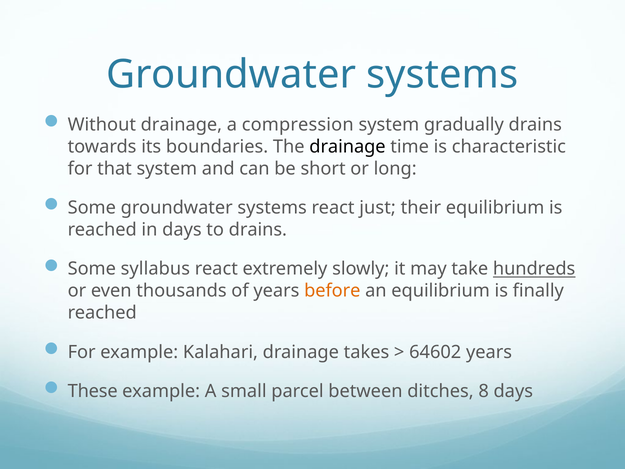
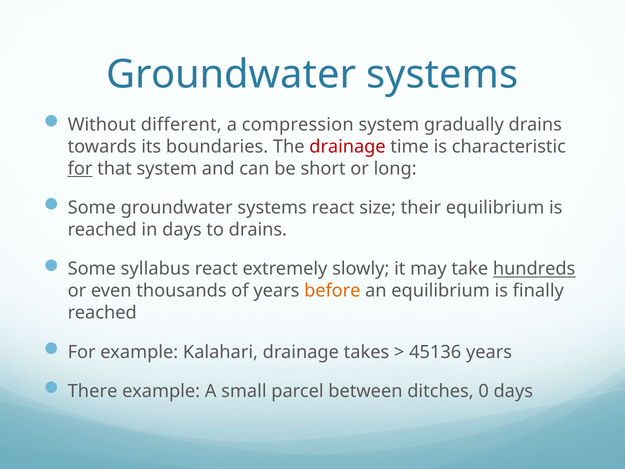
Without drainage: drainage -> different
drainage at (347, 147) colour: black -> red
for at (80, 168) underline: none -> present
just: just -> size
64602: 64602 -> 45136
These: These -> There
8: 8 -> 0
